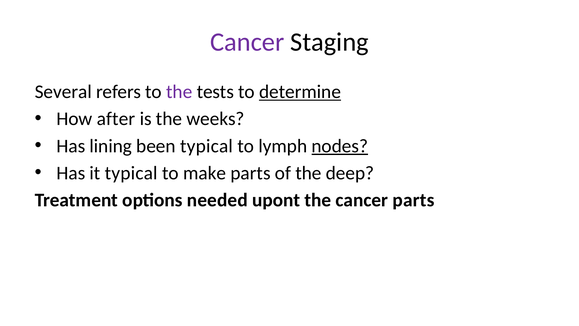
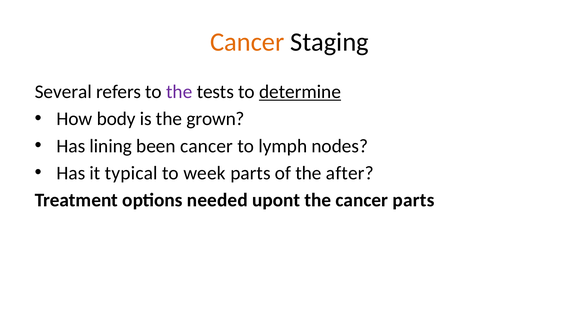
Cancer at (247, 42) colour: purple -> orange
after: after -> body
weeks: weeks -> grown
been typical: typical -> cancer
nodes underline: present -> none
make: make -> week
deep: deep -> after
